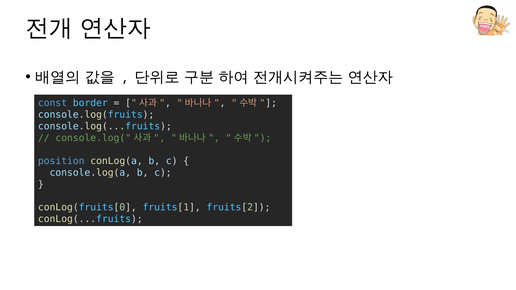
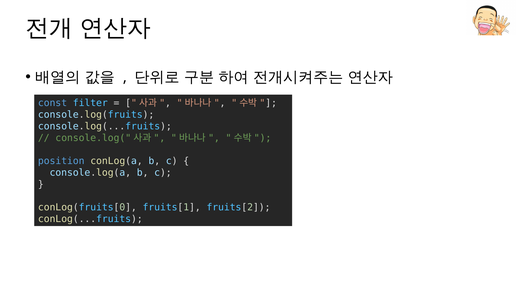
border: border -> filter
